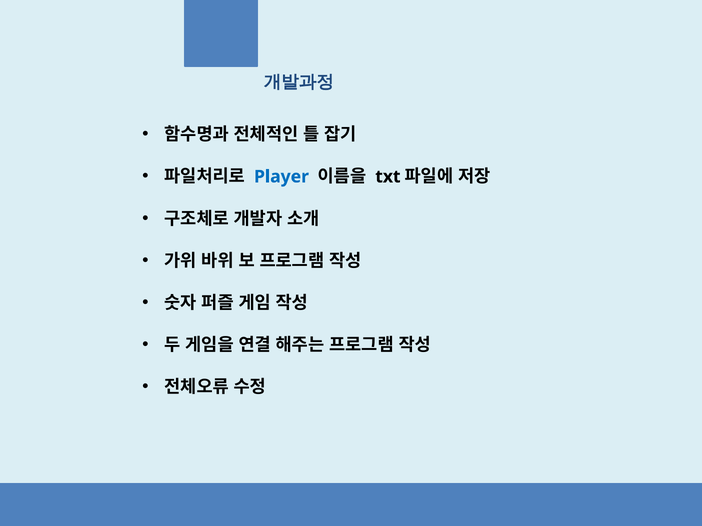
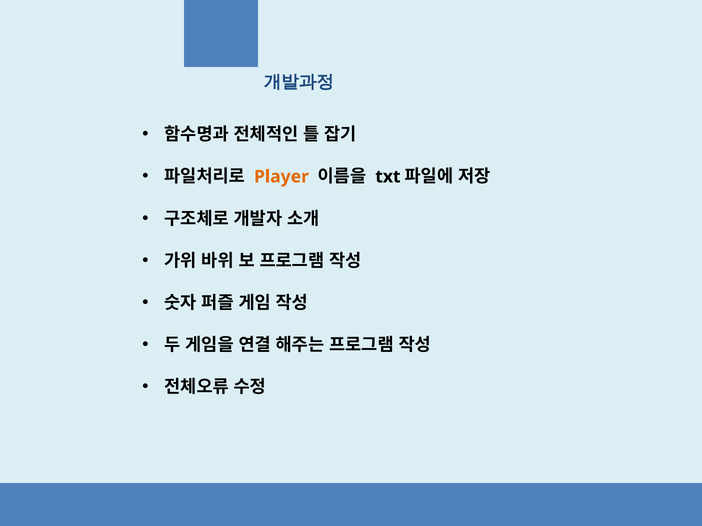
Player colour: blue -> orange
